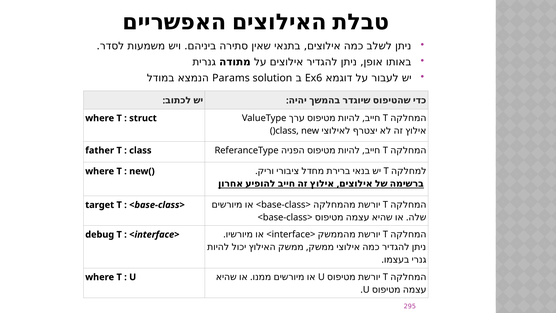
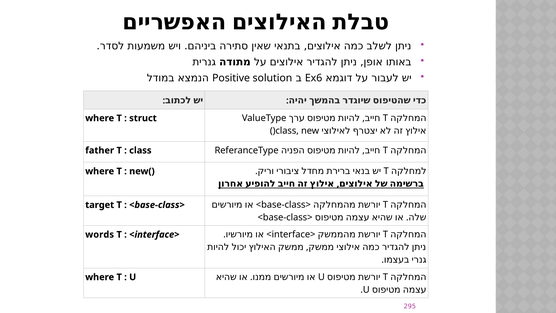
Params: Params -> Positive
debug: debug -> words
